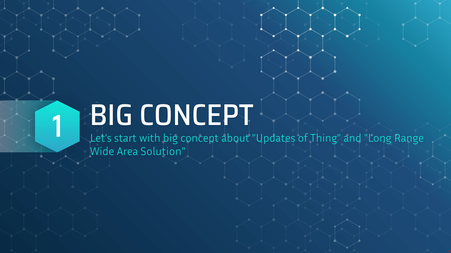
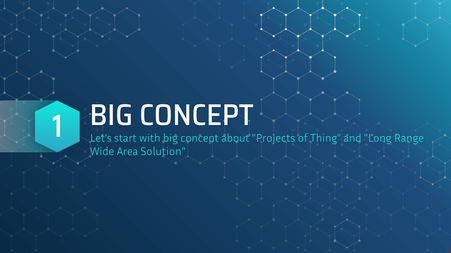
Updates: Updates -> Projects
